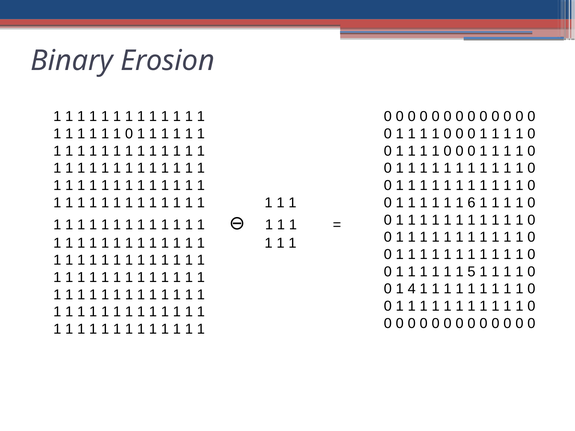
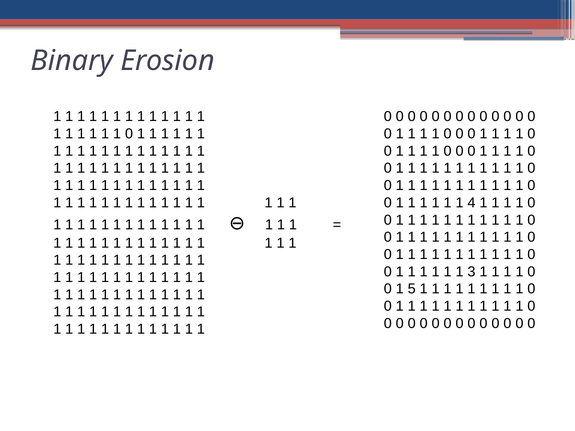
6: 6 -> 4
5: 5 -> 3
4: 4 -> 5
